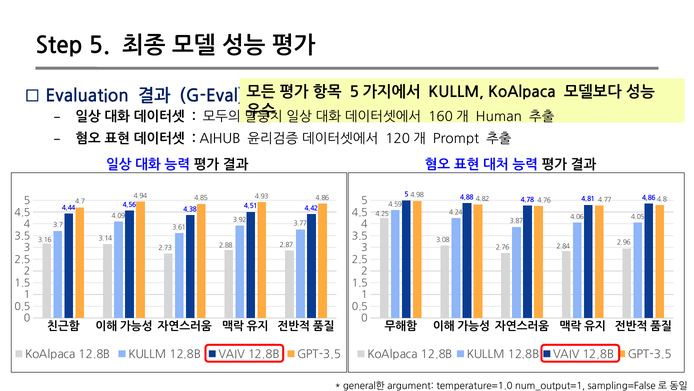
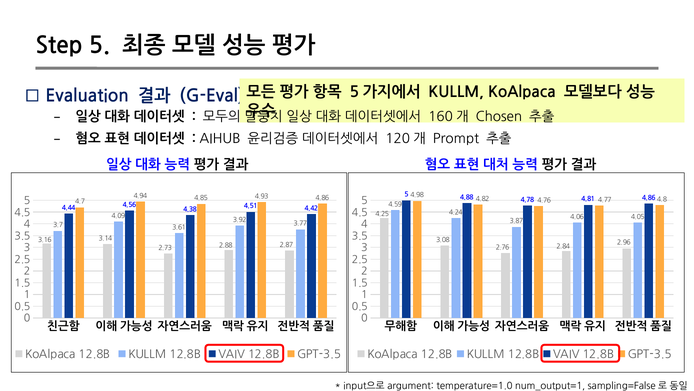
Human: Human -> Chosen
general한: general한 -> input으로
